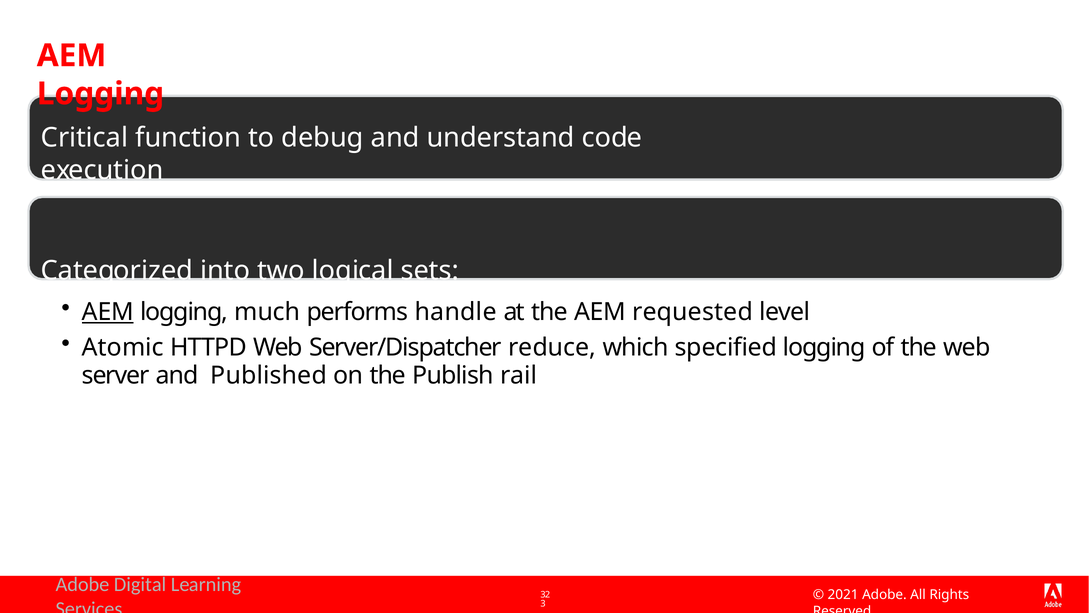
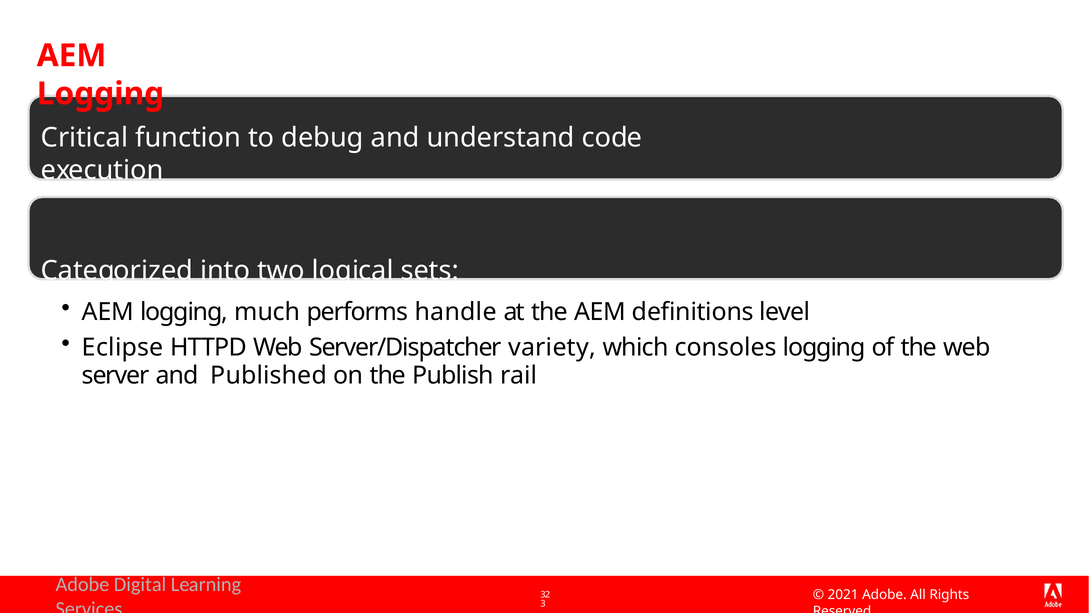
AEM at (108, 312) underline: present -> none
requested: requested -> definitions
Atomic: Atomic -> Eclipse
reduce: reduce -> variety
specified: specified -> consoles
